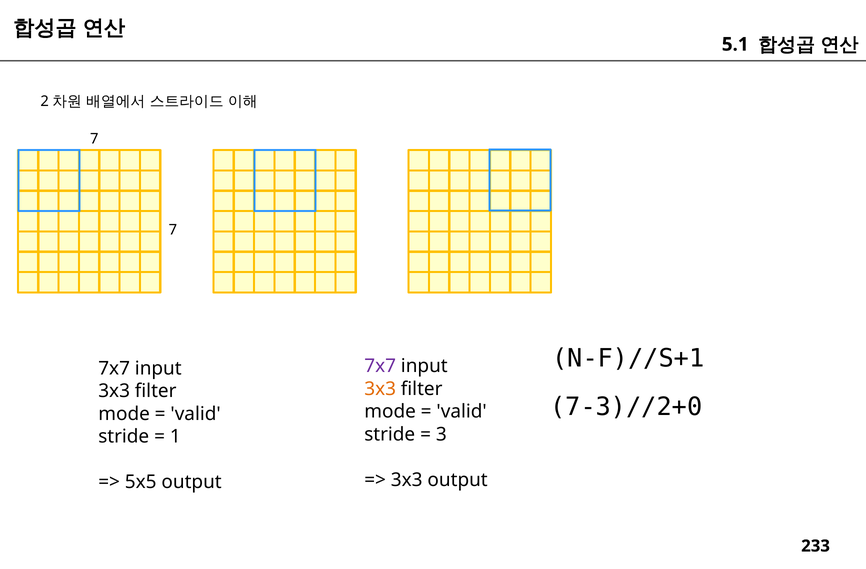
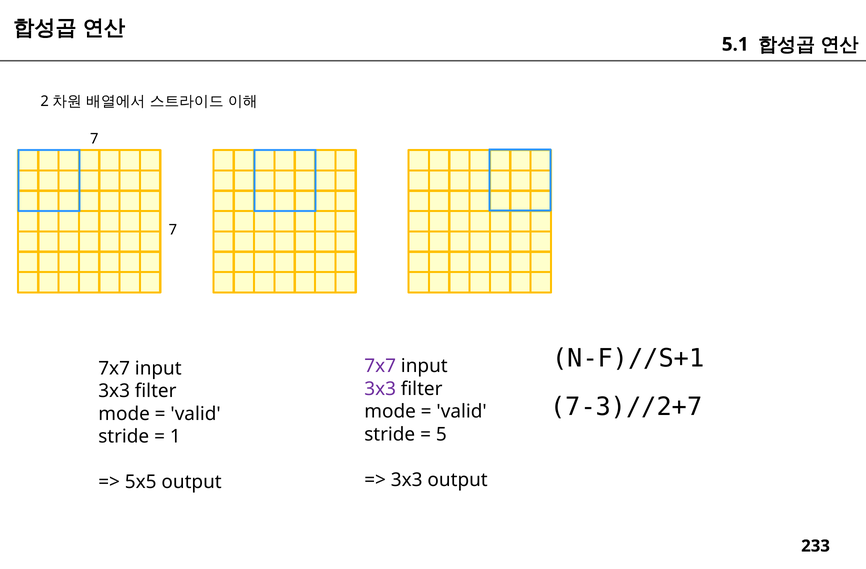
3x3 at (380, 389) colour: orange -> purple
7-3)//2+0: 7-3)//2+0 -> 7-3)//2+7
3: 3 -> 5
